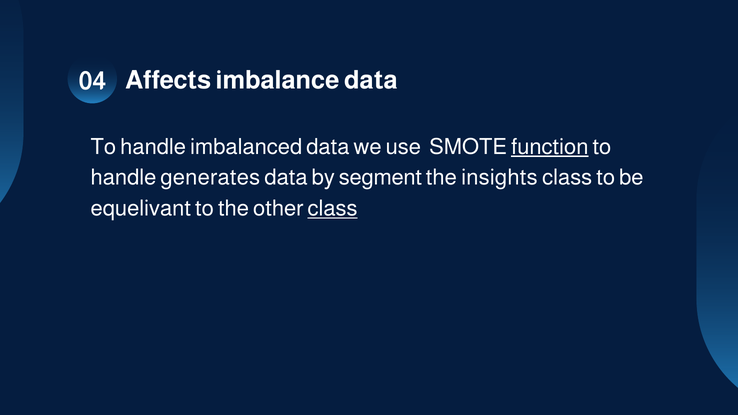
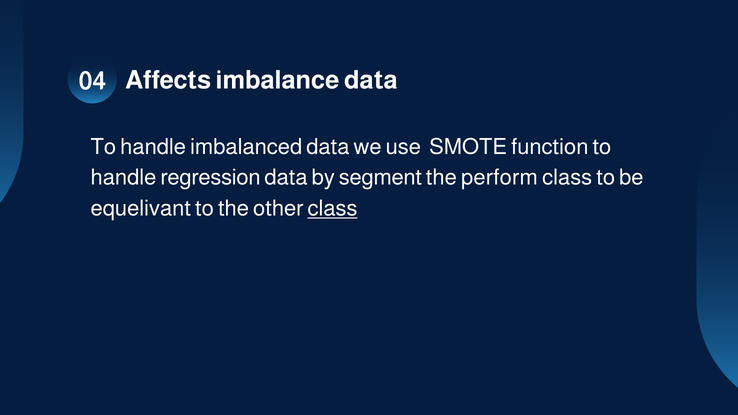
function underline: present -> none
generates: generates -> regression
insights: insights -> perform
